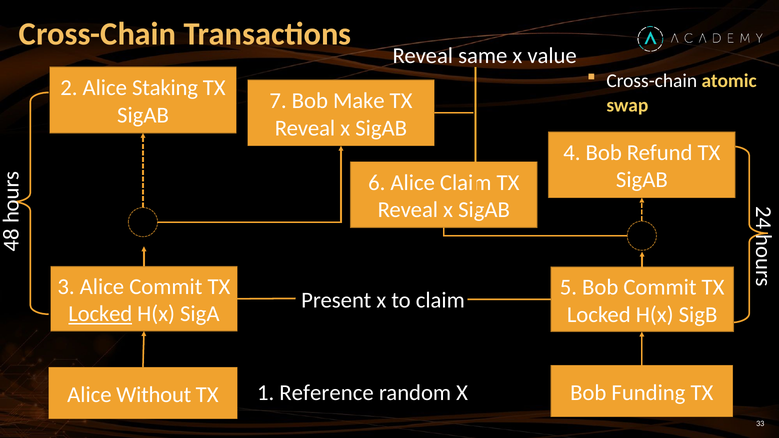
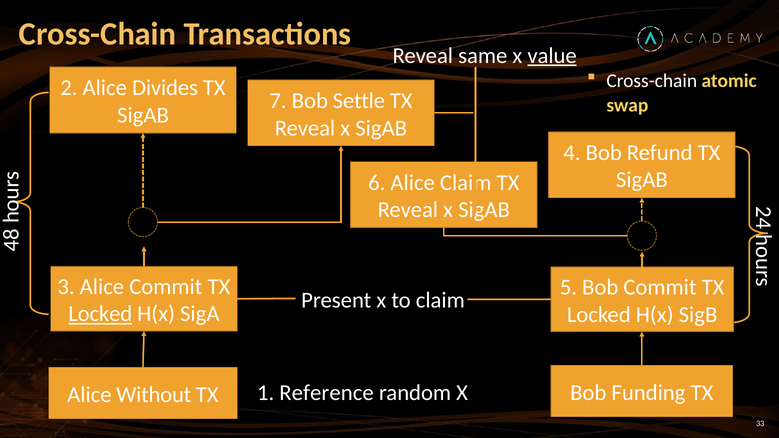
value underline: none -> present
Staking: Staking -> Divides
Make: Make -> Settle
